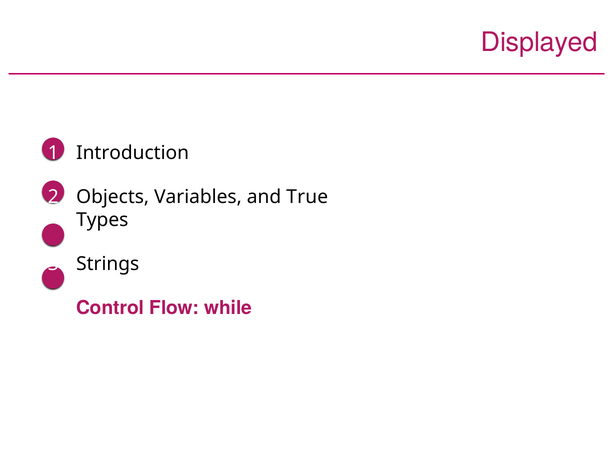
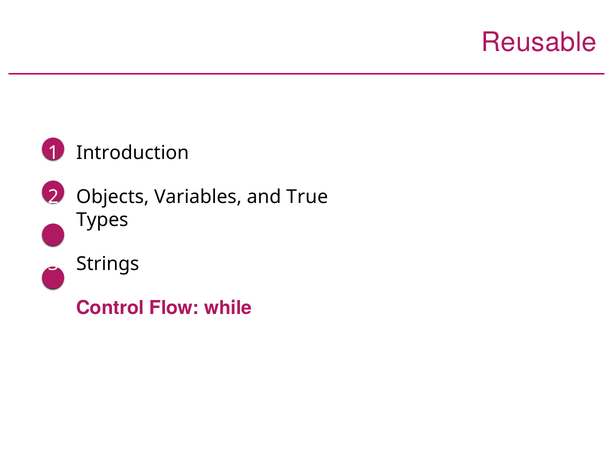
Displayed: Displayed -> Reusable
